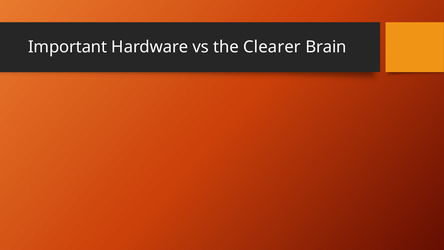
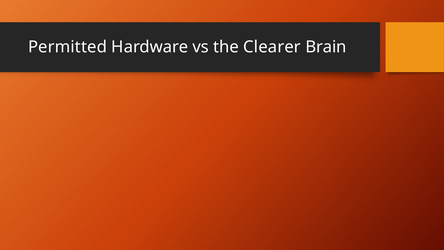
Important: Important -> Permitted
